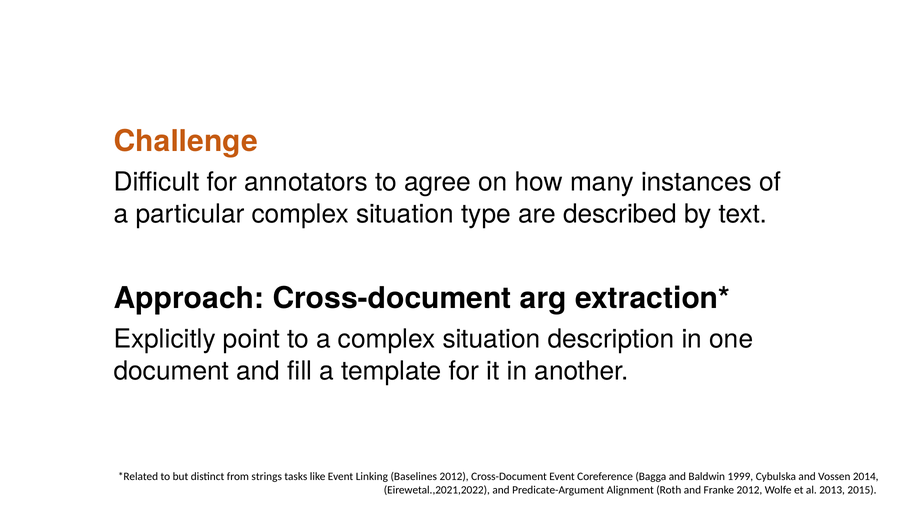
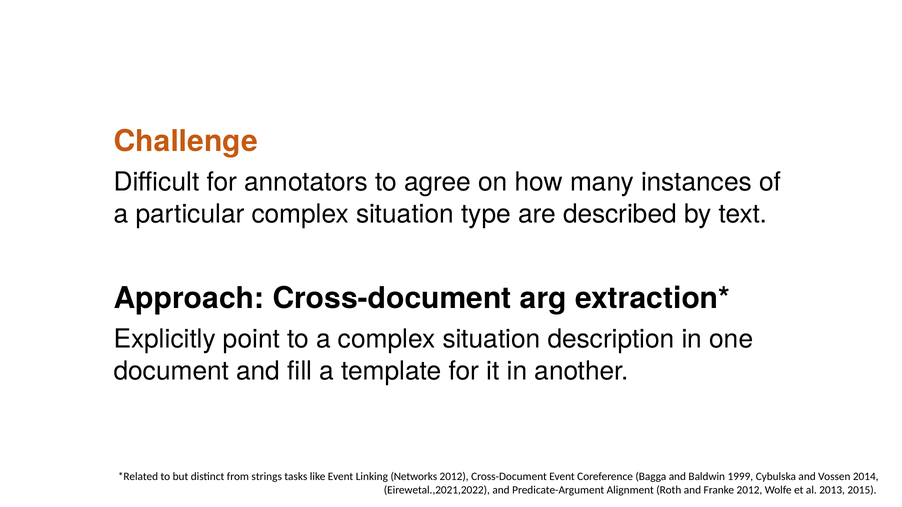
Baselines: Baselines -> Networks
